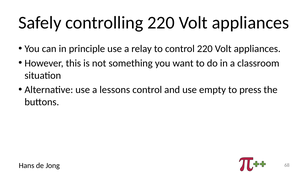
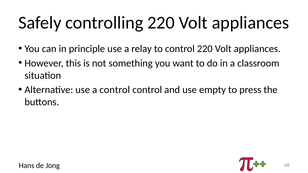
a lessons: lessons -> control
